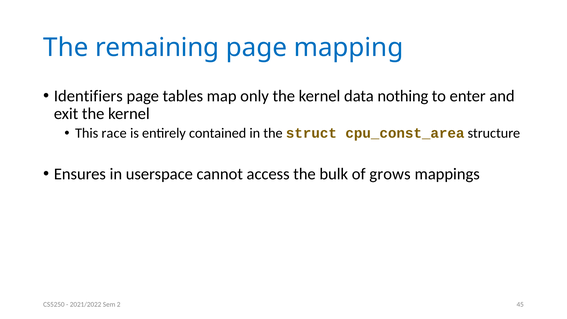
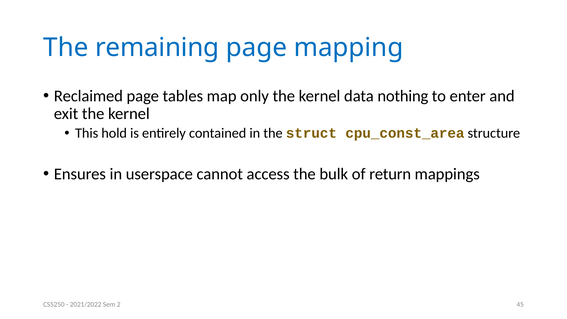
Identifiers: Identifiers -> Reclaimed
race: race -> hold
grows: grows -> return
